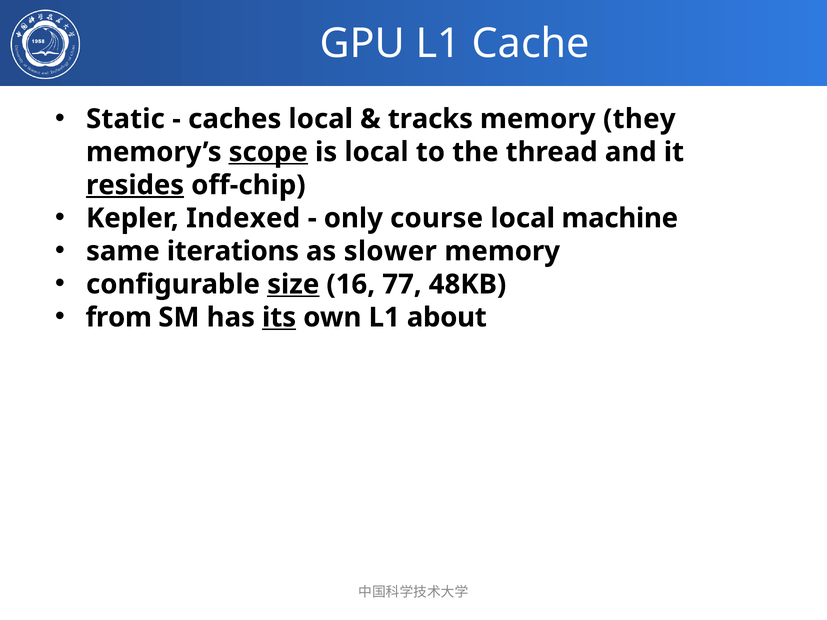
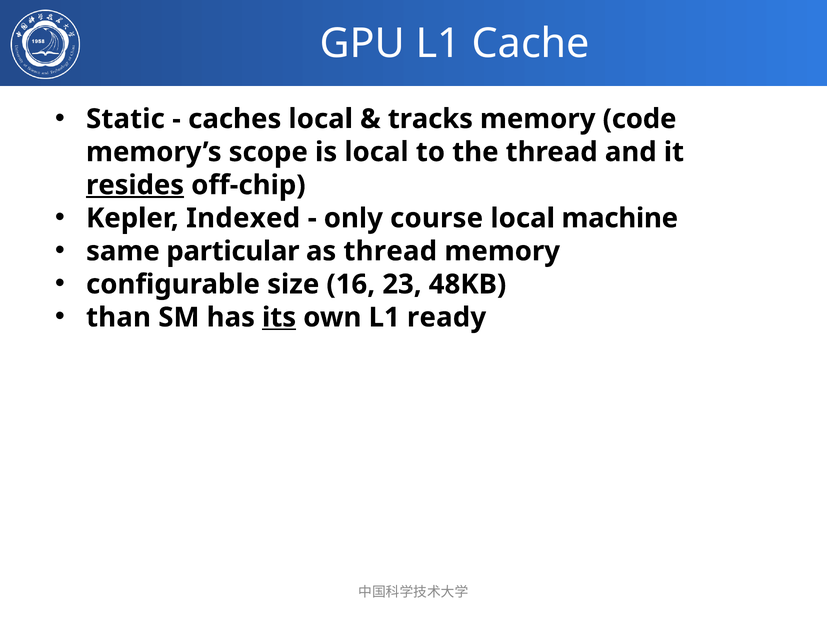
they: they -> code
scope underline: present -> none
iterations: iterations -> particular
as slower: slower -> thread
size underline: present -> none
77: 77 -> 23
from: from -> than
about: about -> ready
